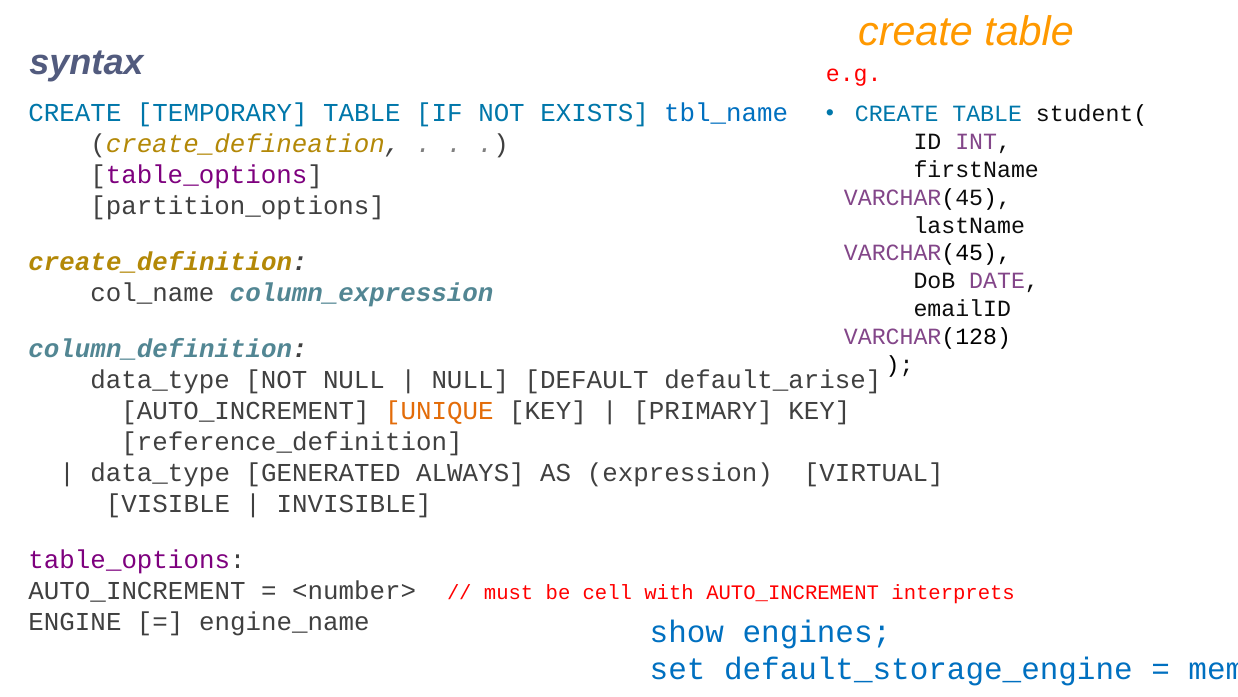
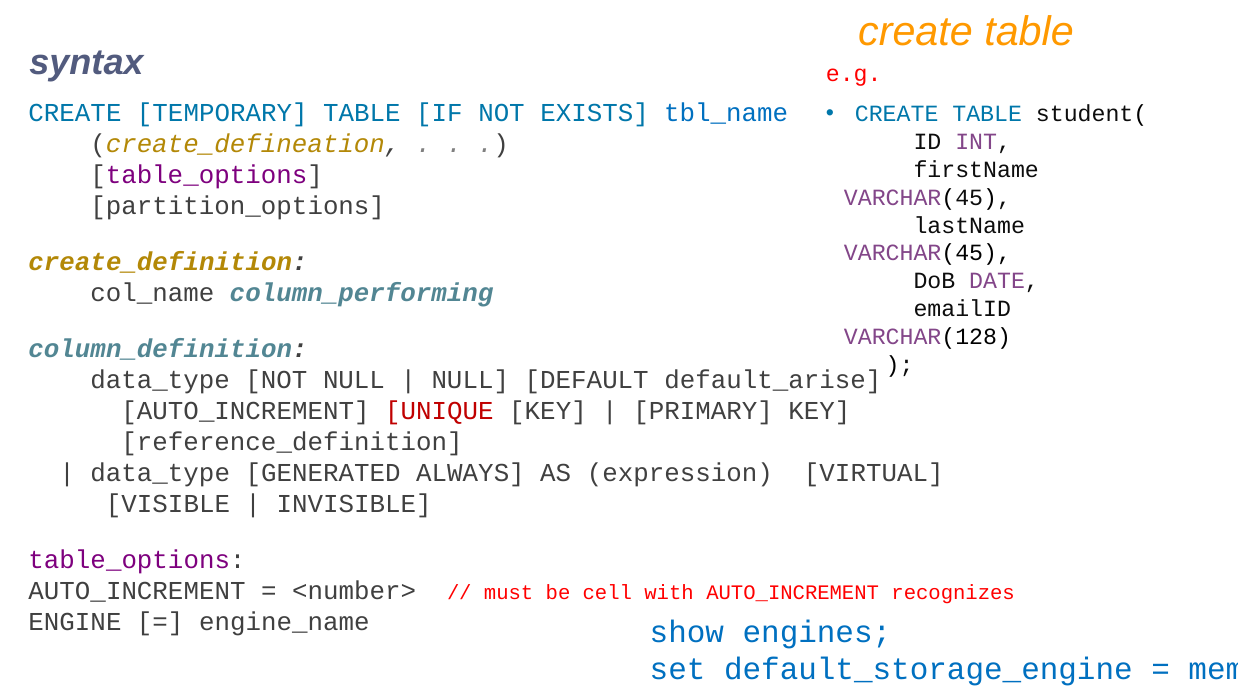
column_expression: column_expression -> column_performing
UNIQUE colour: orange -> red
interprets: interprets -> recognizes
